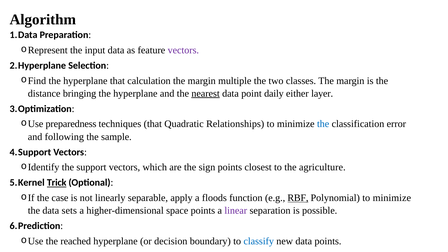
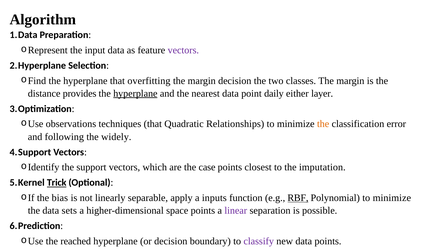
calculation: calculation -> overfitting
margin multiple: multiple -> decision
bringing: bringing -> provides
hyperplane at (135, 94) underline: none -> present
nearest underline: present -> none
preparedness: preparedness -> observations
the at (323, 124) colour: blue -> orange
sample: sample -> widely
sign: sign -> case
agriculture: agriculture -> imputation
case: case -> bias
floods: floods -> inputs
classify colour: blue -> purple
